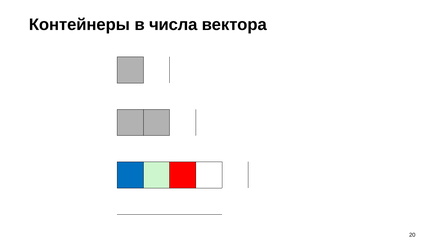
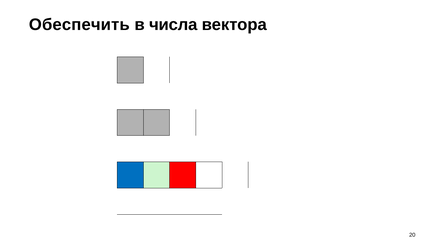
Контейнеры: Контейнеры -> Обеспечить
